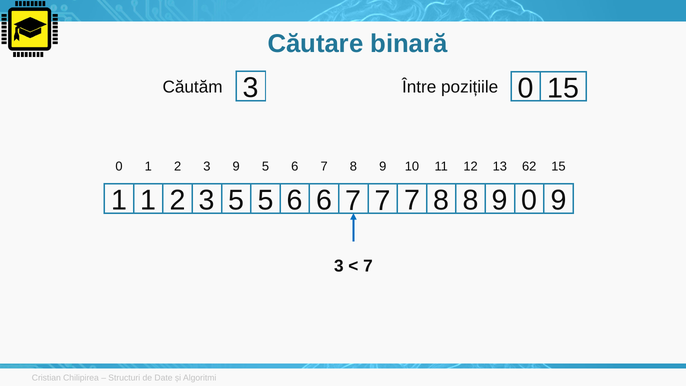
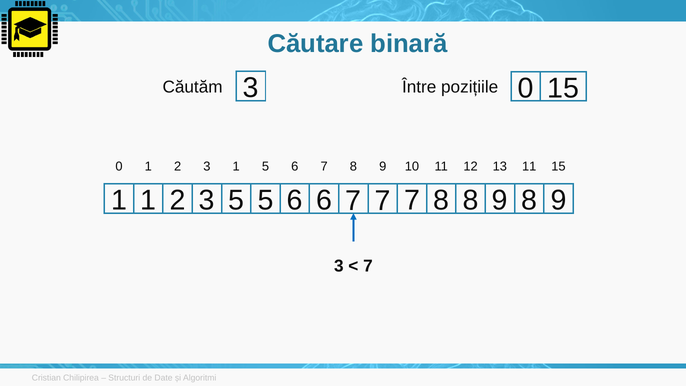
3 9: 9 -> 1
13 62: 62 -> 11
8 9 0: 0 -> 8
